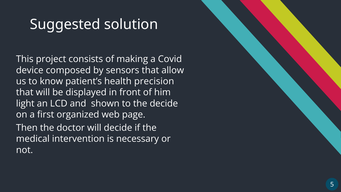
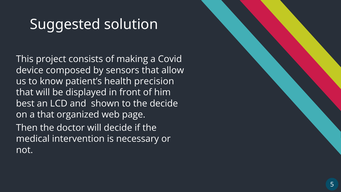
light: light -> best
a first: first -> that
